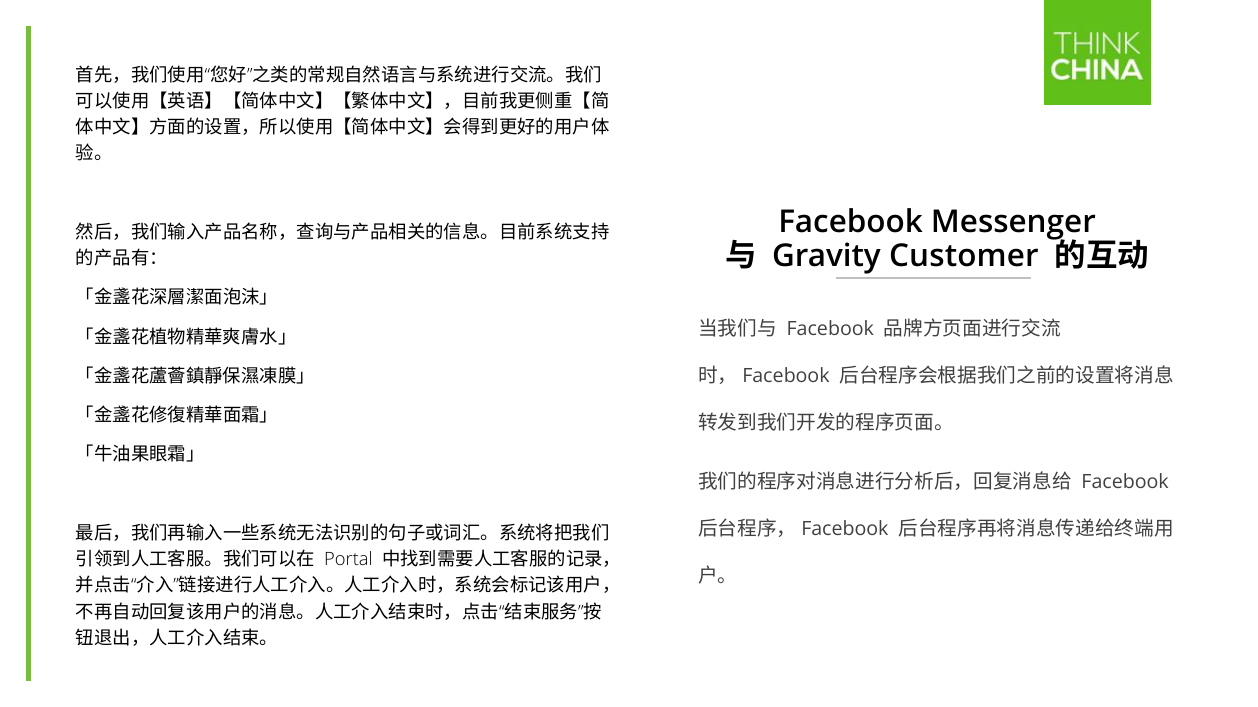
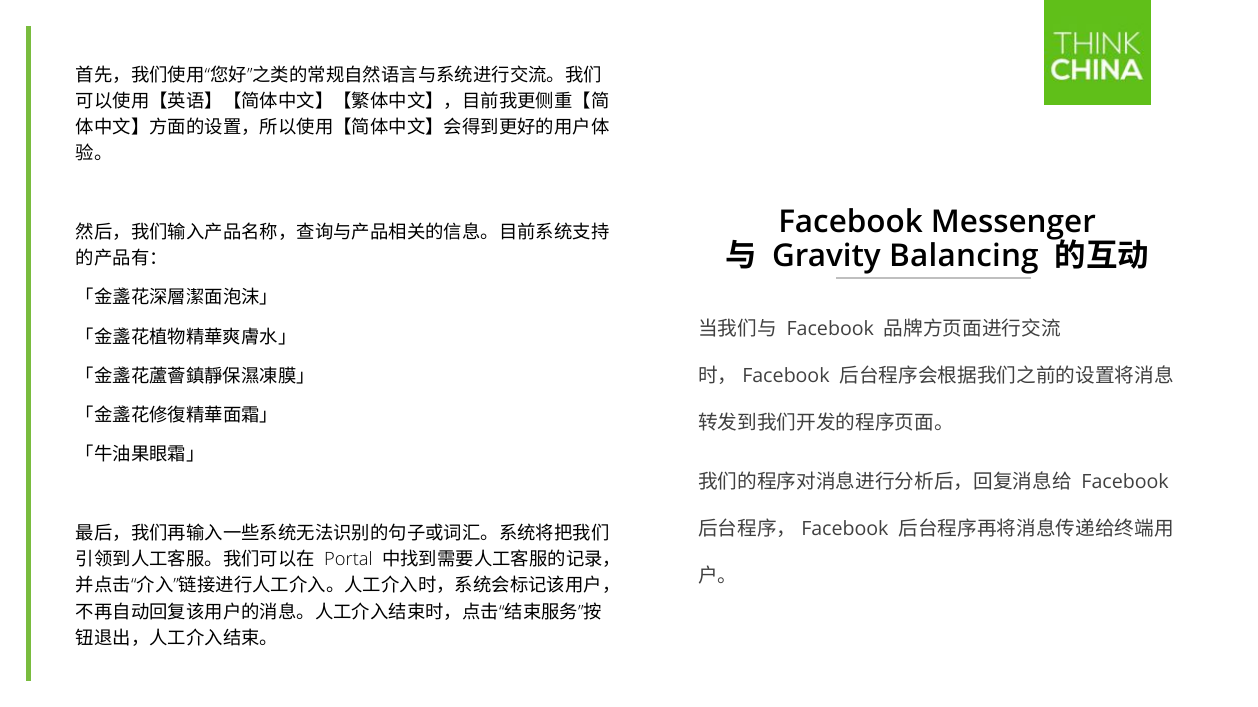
Customer: Customer -> Balancing
